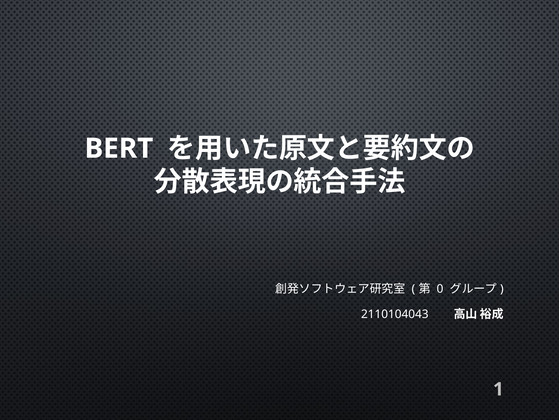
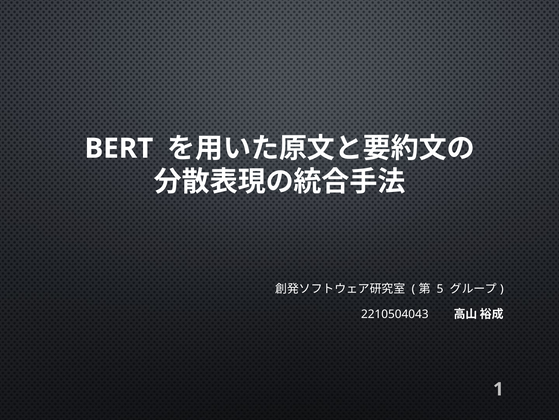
0: 0 -> 5
2110104043: 2110104043 -> 2210504043
